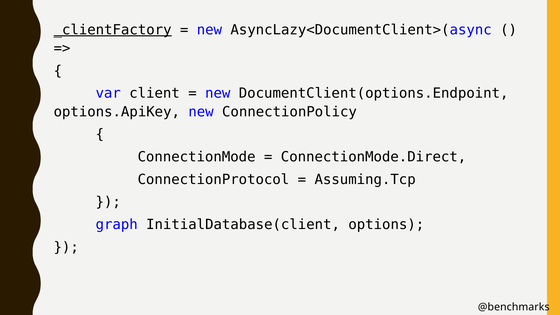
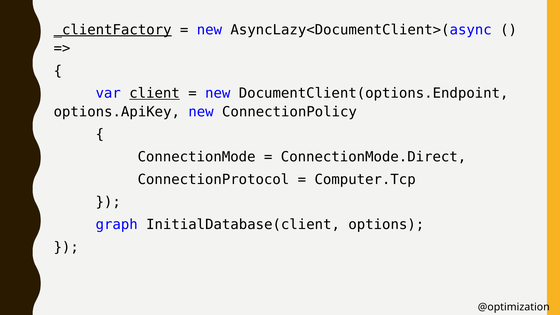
client underline: none -> present
Assuming.Tcp: Assuming.Tcp -> Computer.Tcp
@benchmarks: @benchmarks -> @optimization
